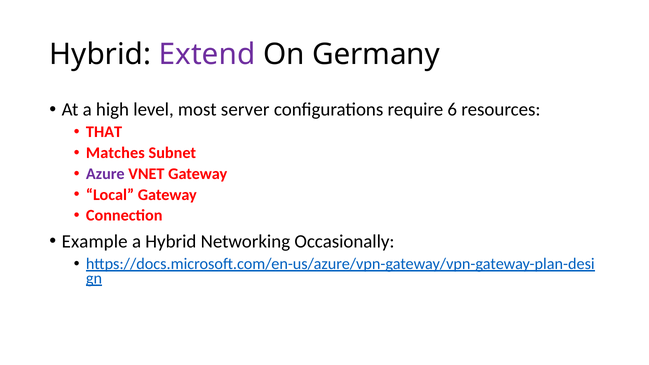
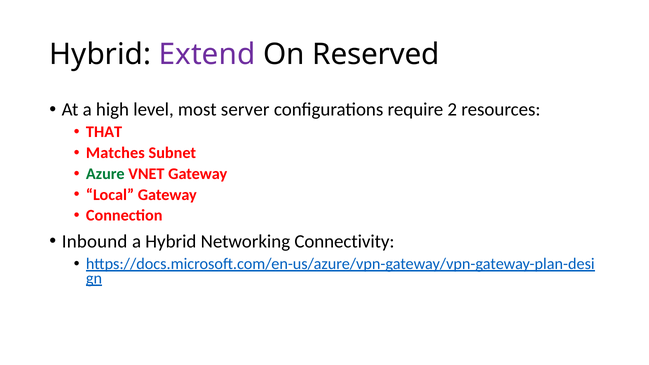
Germany: Germany -> Reserved
6: 6 -> 2
Azure colour: purple -> green
Example: Example -> Inbound
Occasionally: Occasionally -> Connectivity
